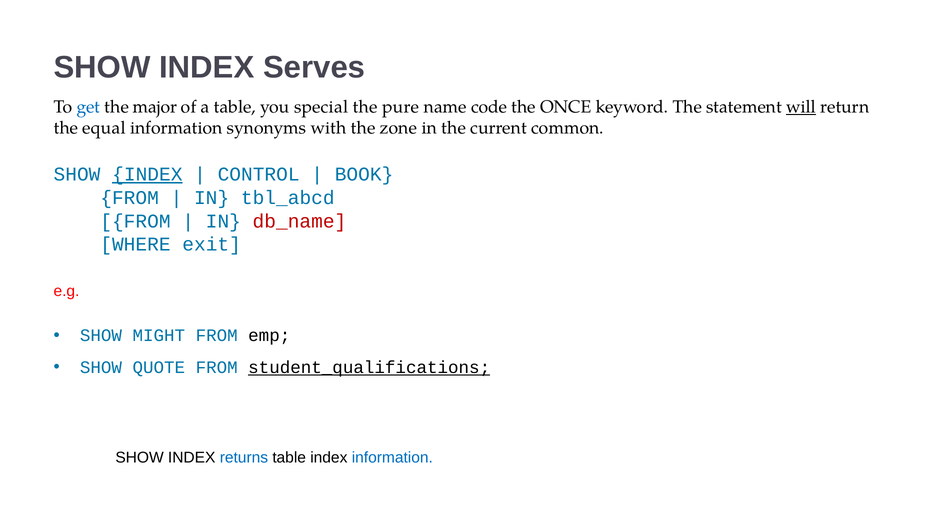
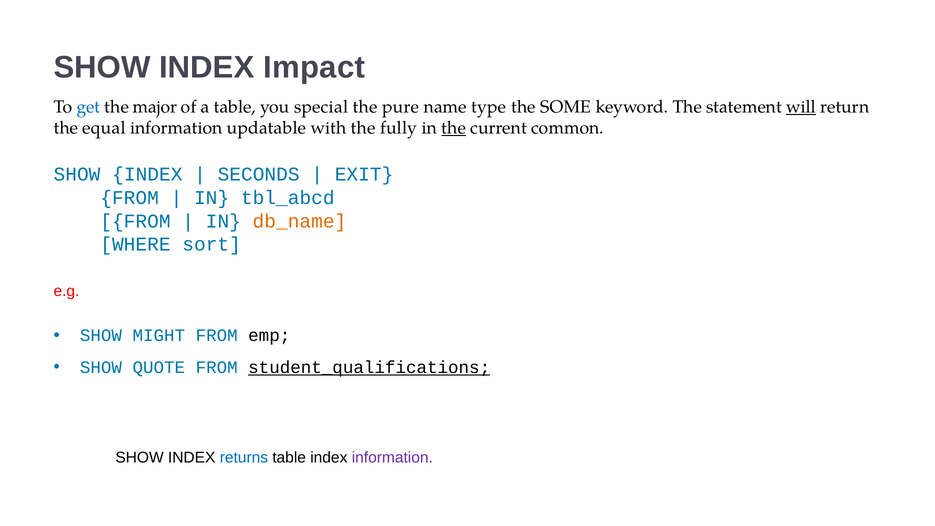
Serves: Serves -> Impact
code: code -> type
ONCE: ONCE -> SOME
synonyms: synonyms -> updatable
zone: zone -> fully
the at (454, 128) underline: none -> present
INDEX at (147, 174) underline: present -> none
CONTROL: CONTROL -> SECONDS
BOOK: BOOK -> EXIT
db_name colour: red -> orange
exit: exit -> sort
information at (392, 457) colour: blue -> purple
